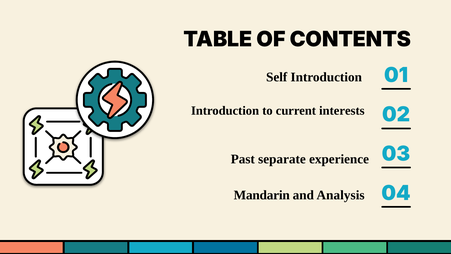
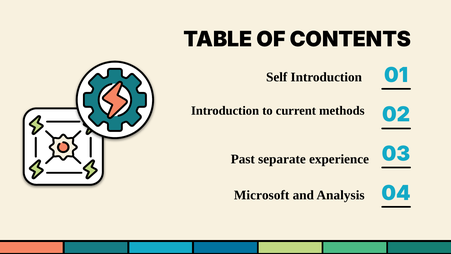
interests: interests -> methods
Mandarin: Mandarin -> Microsoft
